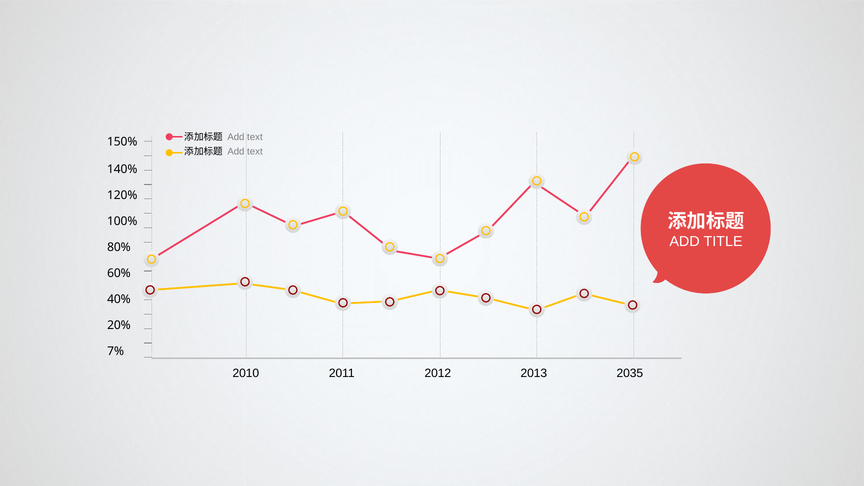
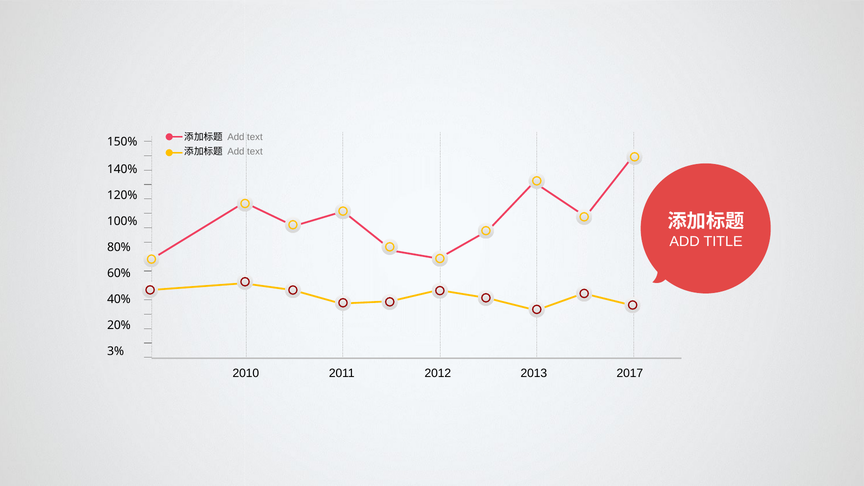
7%: 7% -> 3%
2035: 2035 -> 2017
